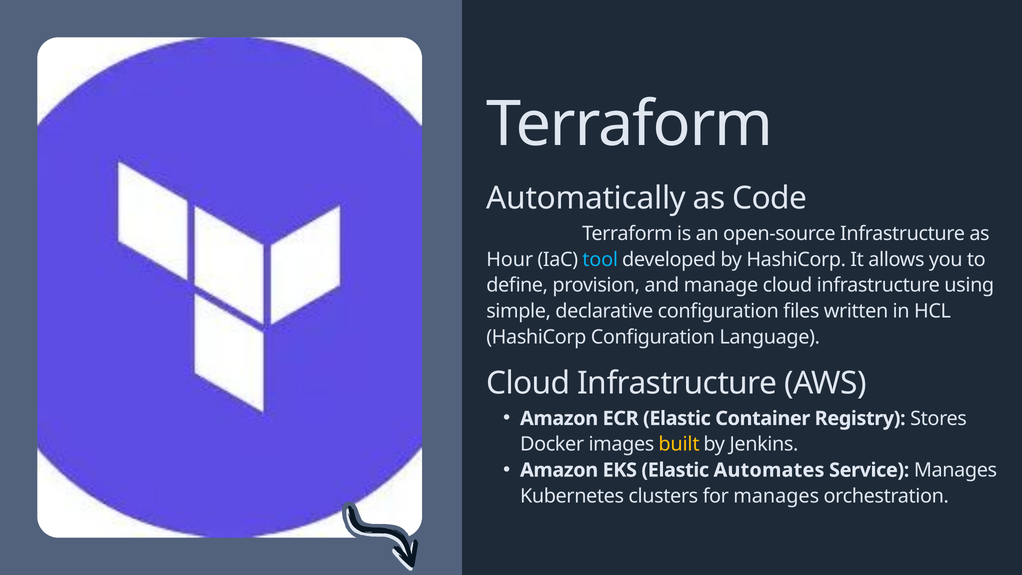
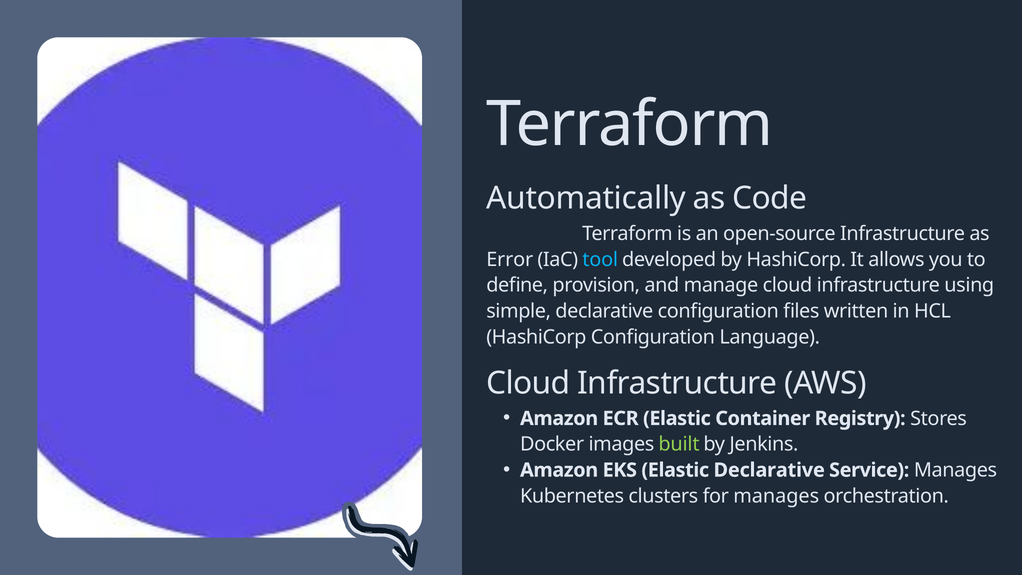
Hour: Hour -> Error
built colour: yellow -> light green
Elastic Automates: Automates -> Declarative
